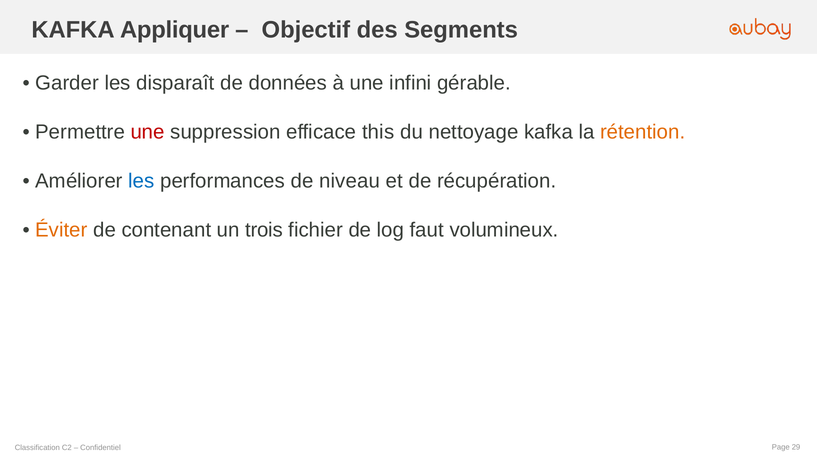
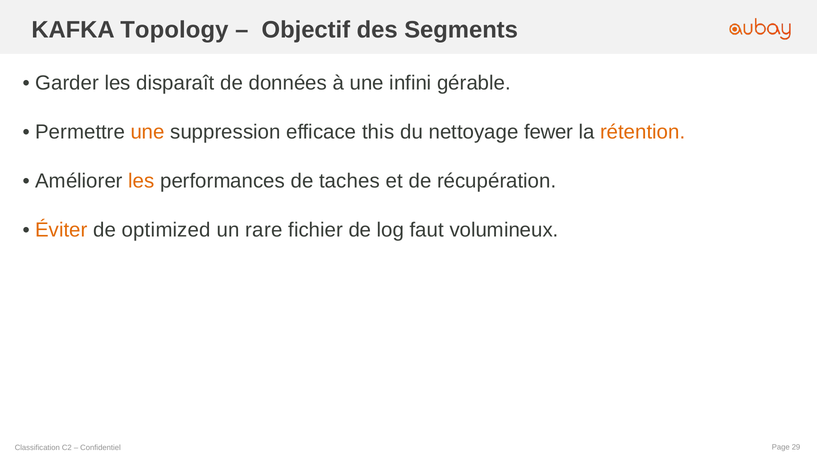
Appliquer: Appliquer -> Topology
une at (148, 132) colour: red -> orange
nettoyage kafka: kafka -> fewer
les at (141, 181) colour: blue -> orange
niveau: niveau -> taches
contenant: contenant -> optimized
trois: trois -> rare
